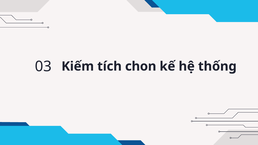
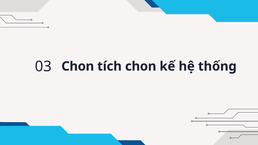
Kiếm at (78, 66): Kiếm -> Chọn
